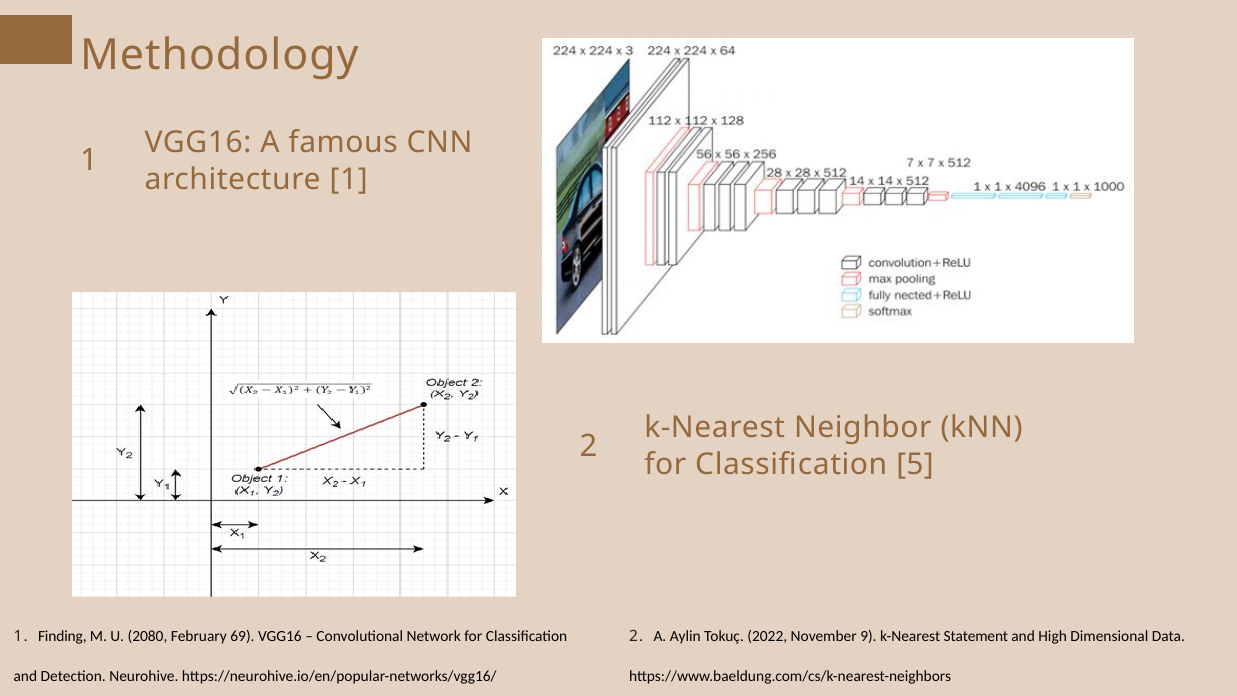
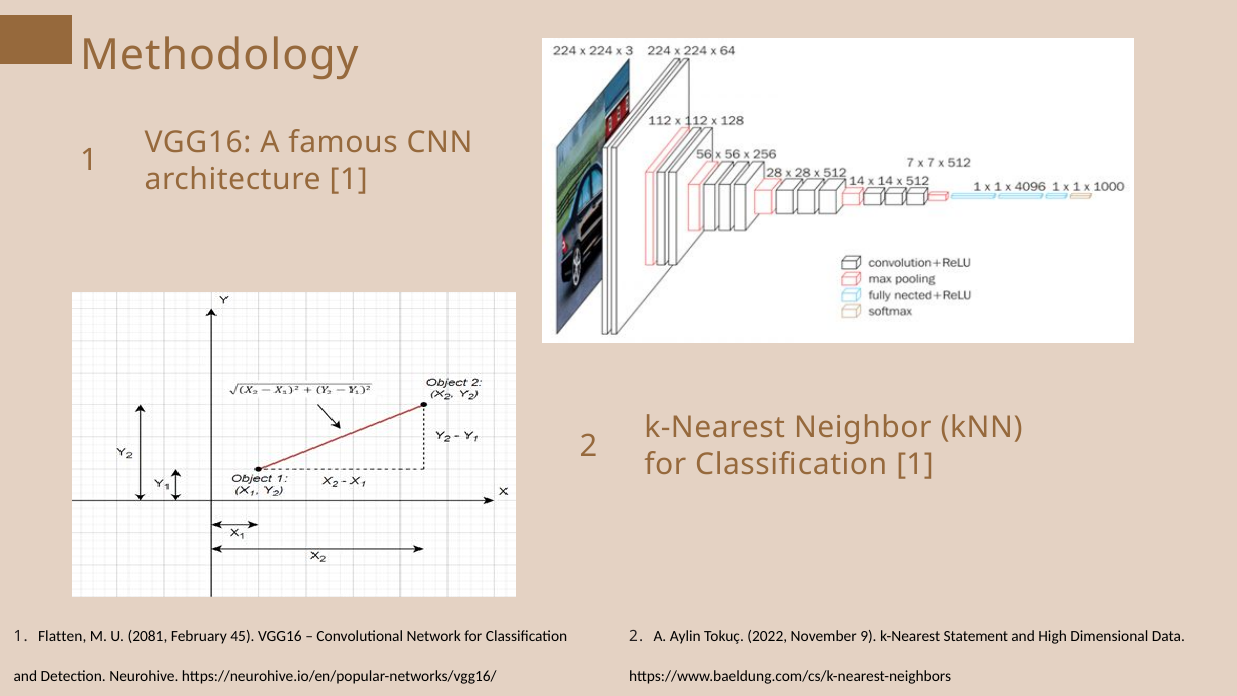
Classification 5: 5 -> 1
Finding: Finding -> Flatten
2080: 2080 -> 2081
69: 69 -> 45
